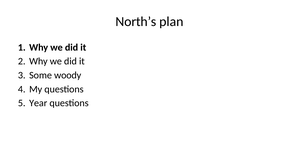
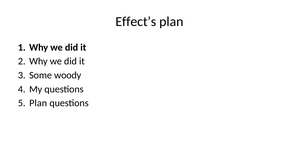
North’s: North’s -> Effect’s
Year at (38, 103): Year -> Plan
